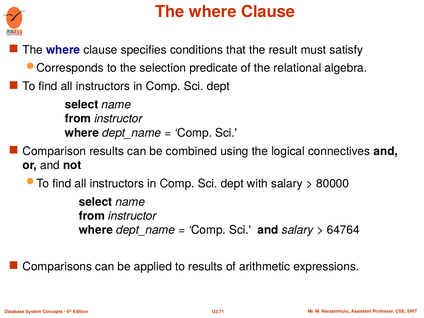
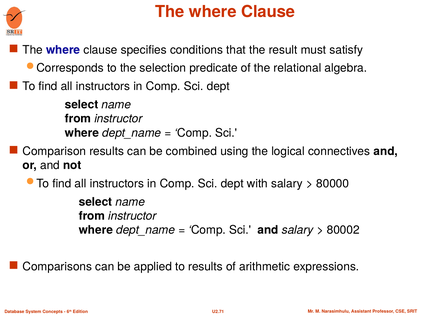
64764: 64764 -> 80002
